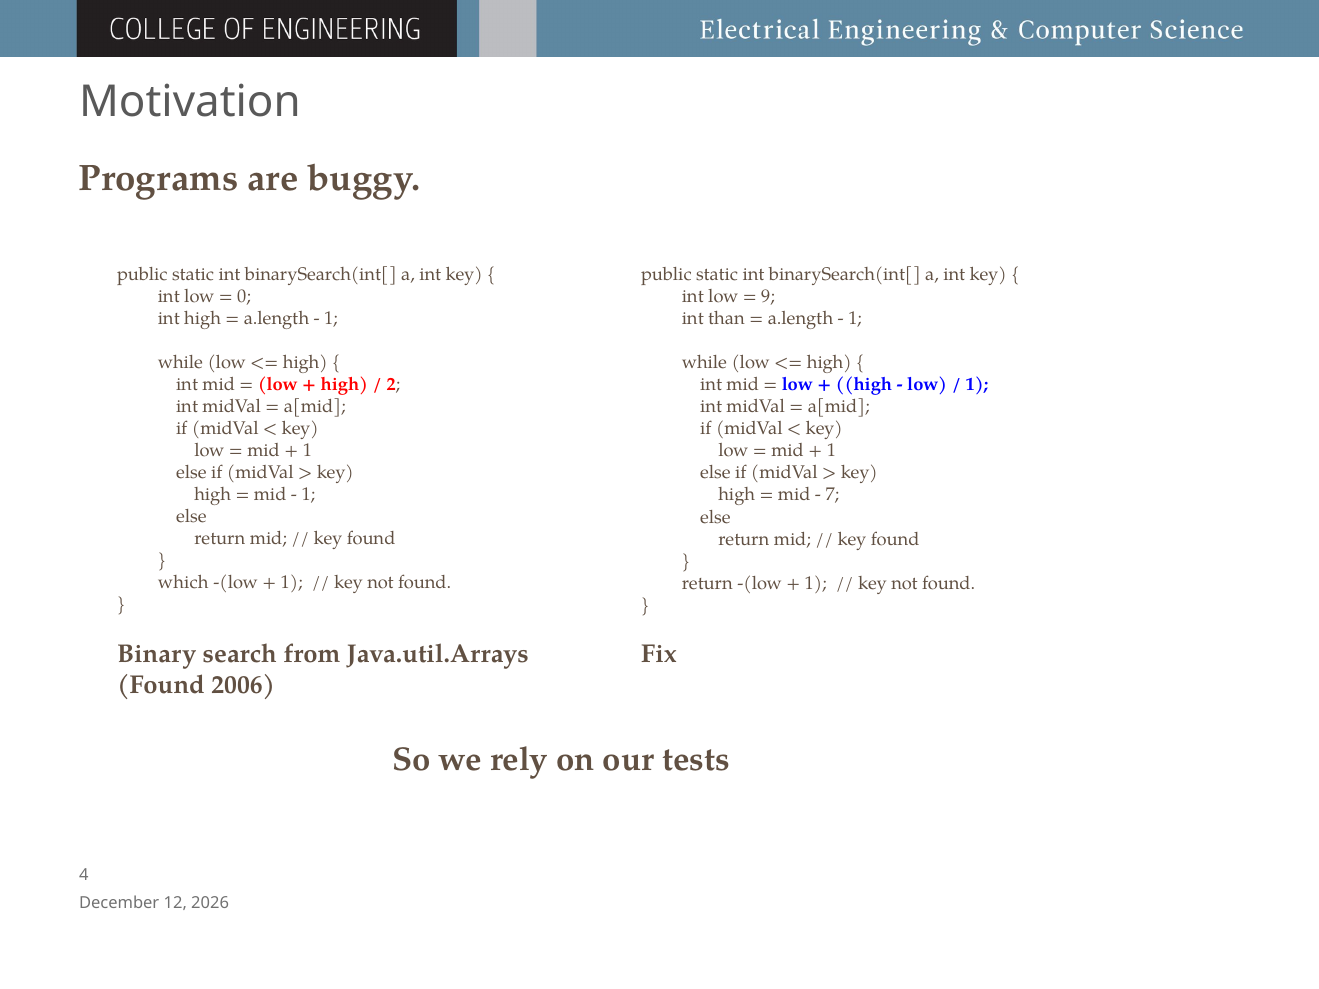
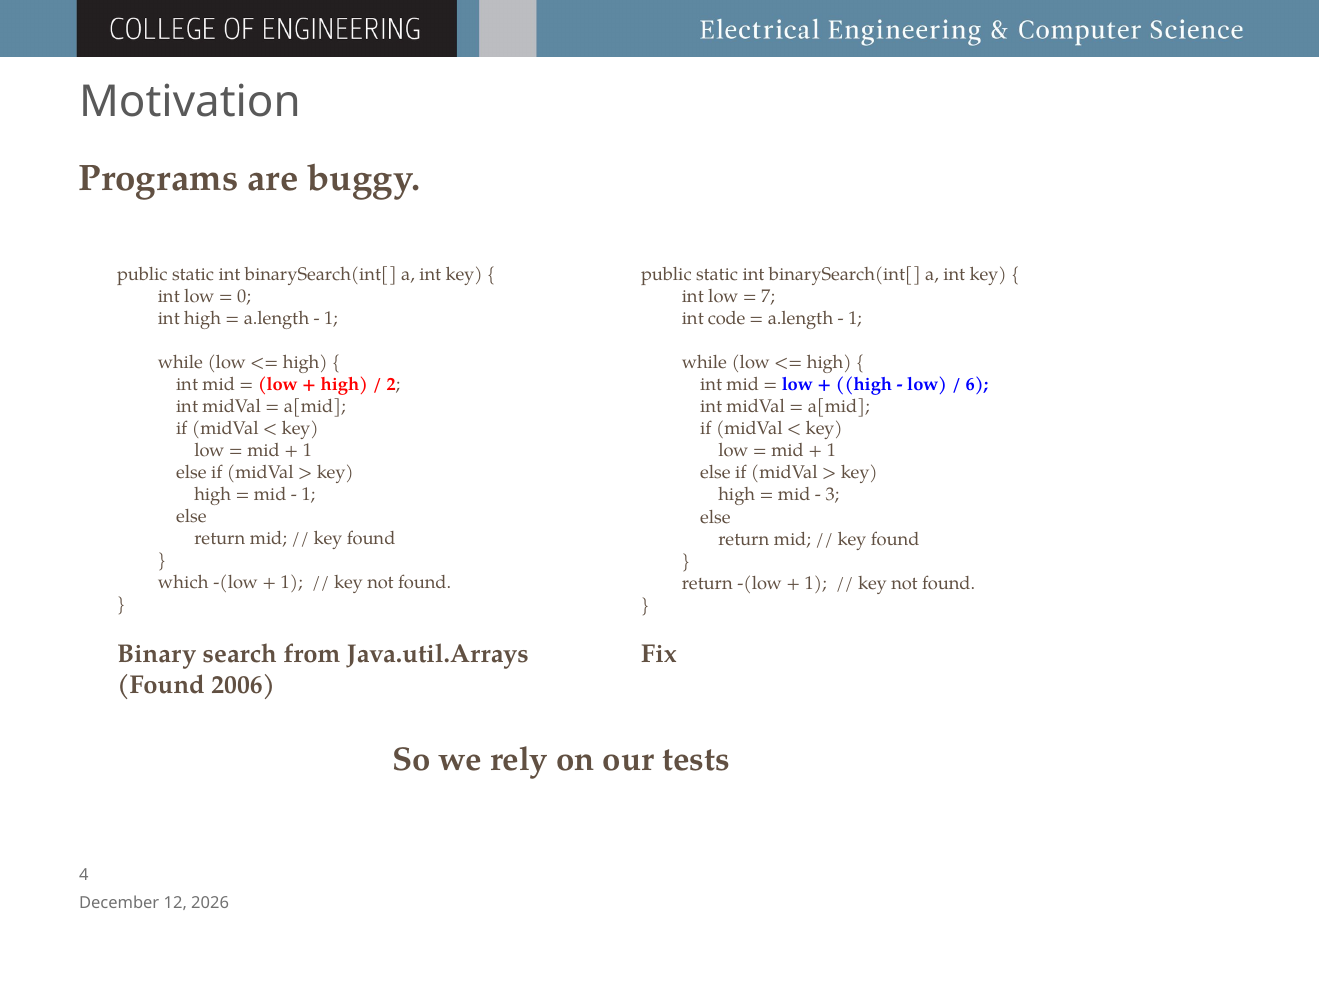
9: 9 -> 7
than: than -> code
1 at (977, 385): 1 -> 6
7: 7 -> 3
